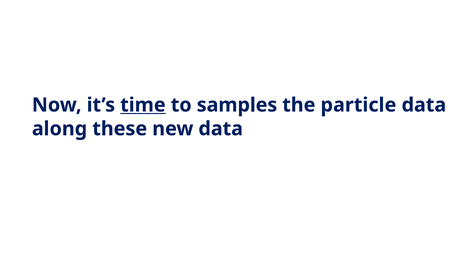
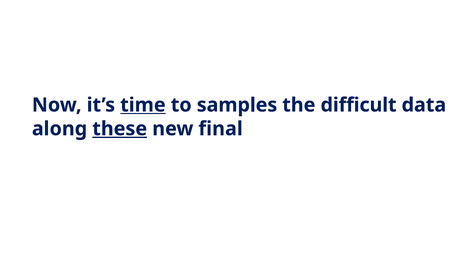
particle: particle -> difficult
these underline: none -> present
new data: data -> final
